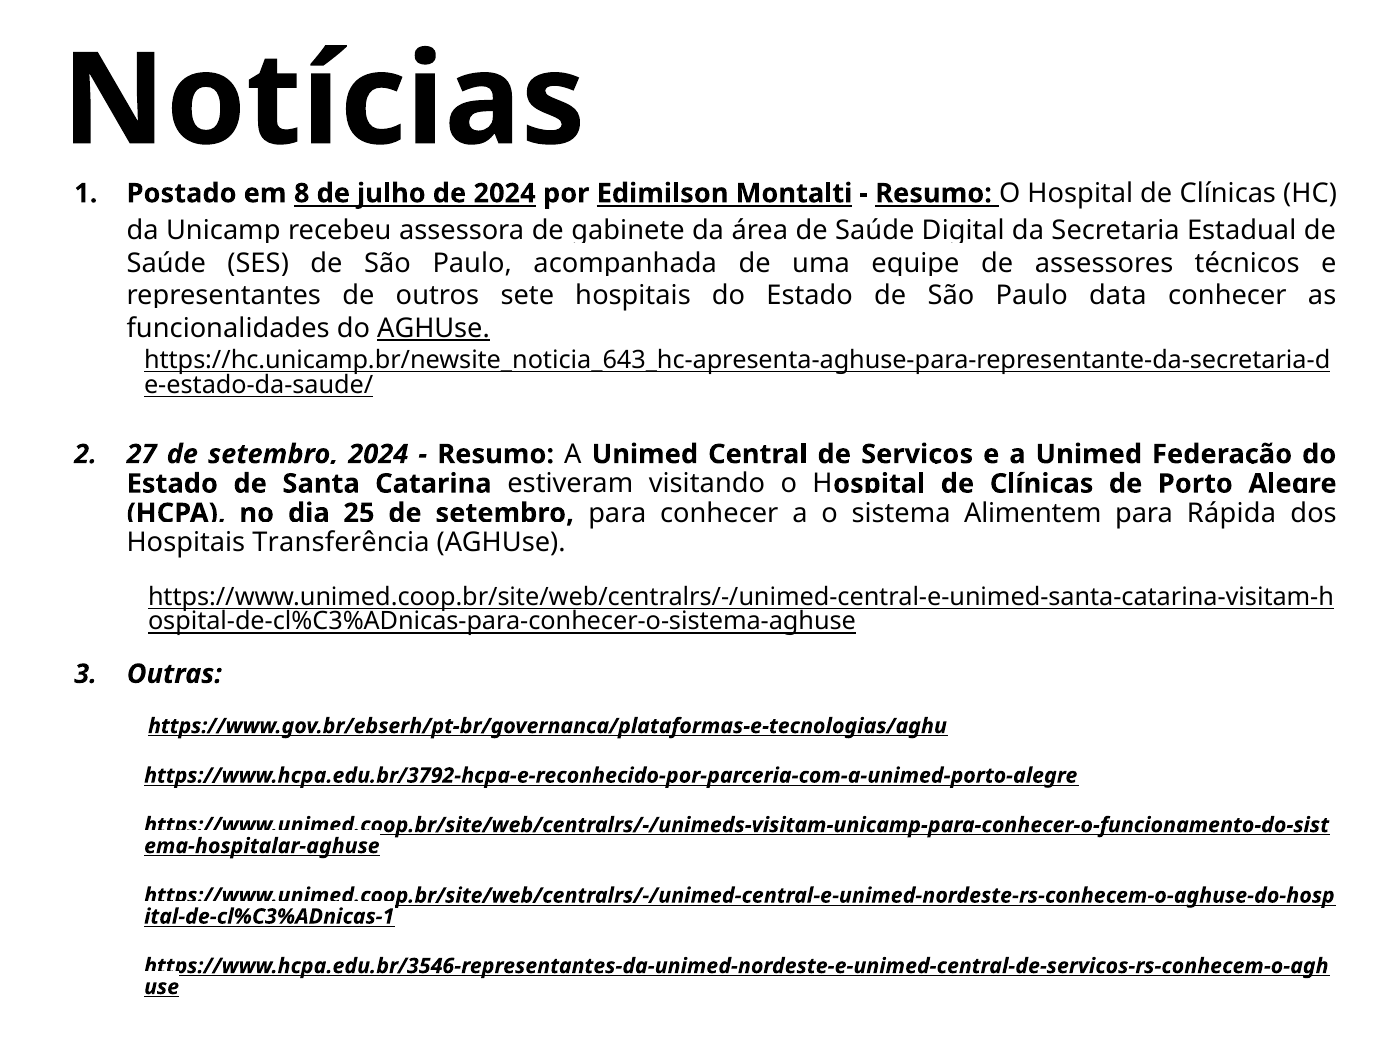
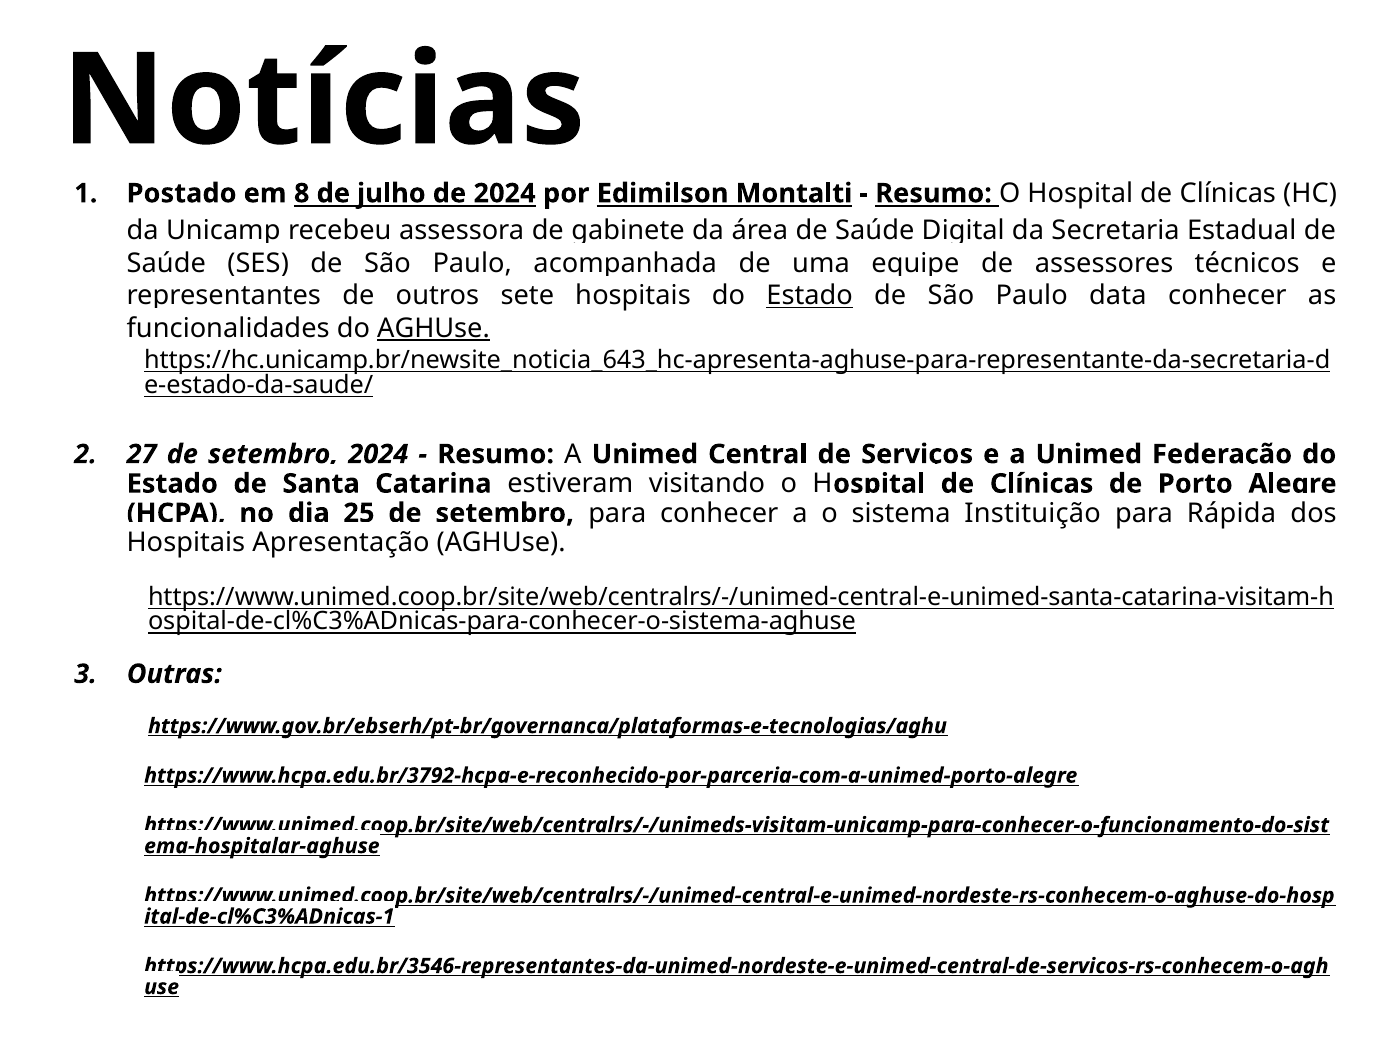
Estado at (810, 296) underline: none -> present
Alimentem: Alimentem -> Instituição
Transferência: Transferência -> Apresentação
